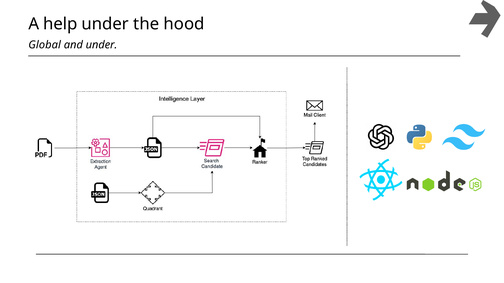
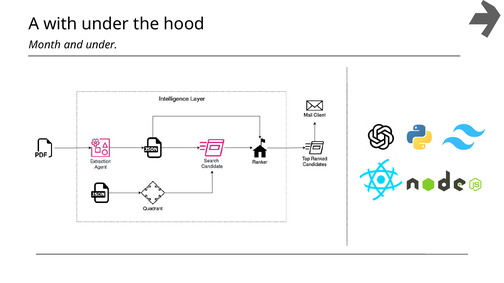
help: help -> with
Global: Global -> Month
